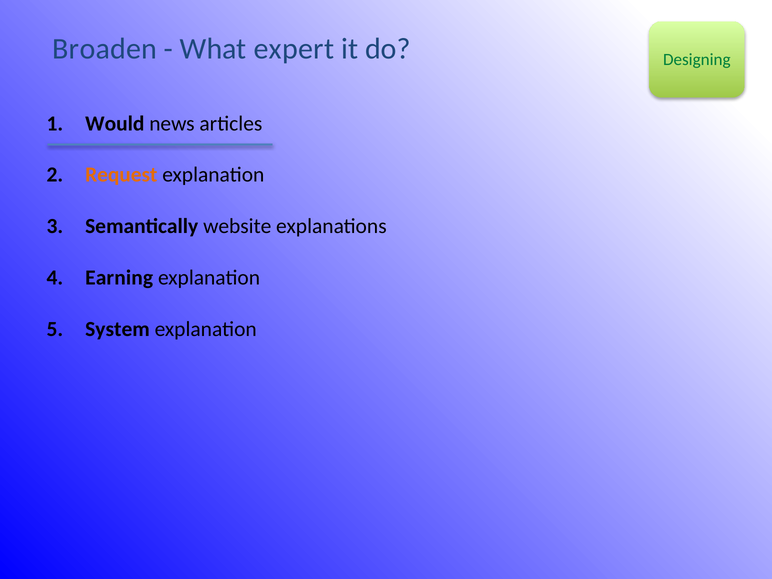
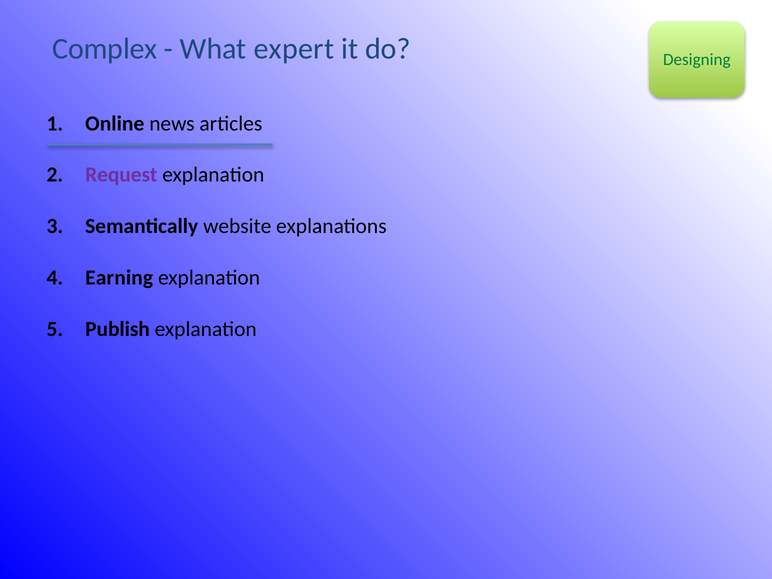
Broaden: Broaden -> Complex
Would: Would -> Online
Request colour: orange -> purple
System: System -> Publish
